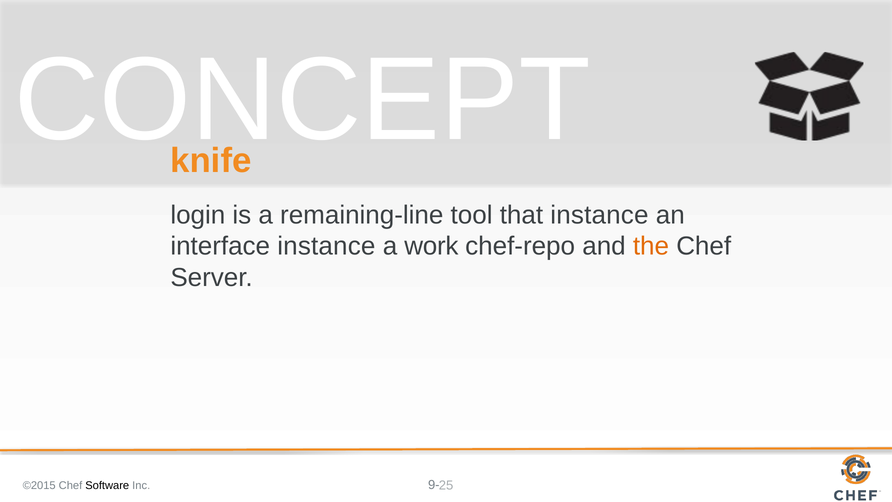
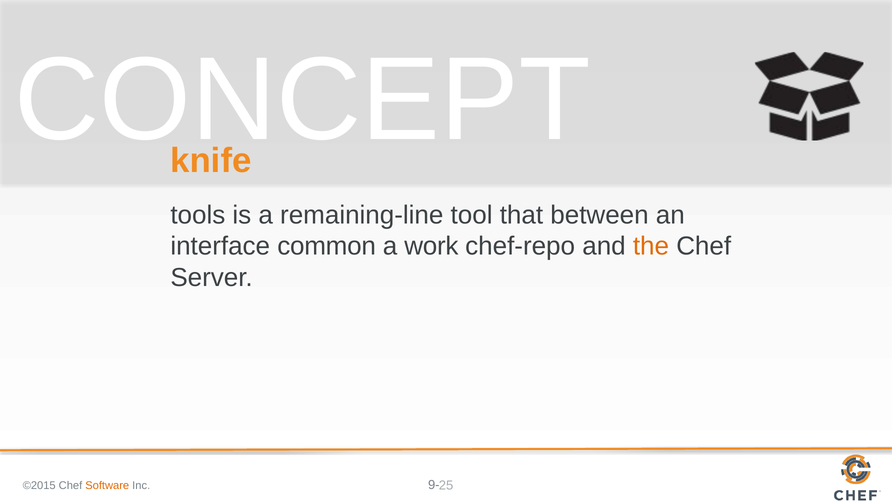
login: login -> tools
that instance: instance -> between
interface instance: instance -> common
Software colour: black -> orange
